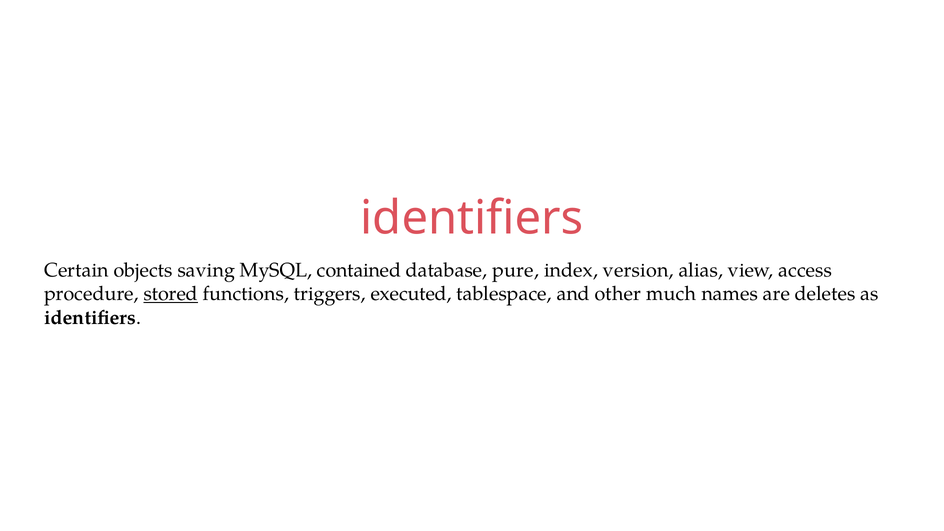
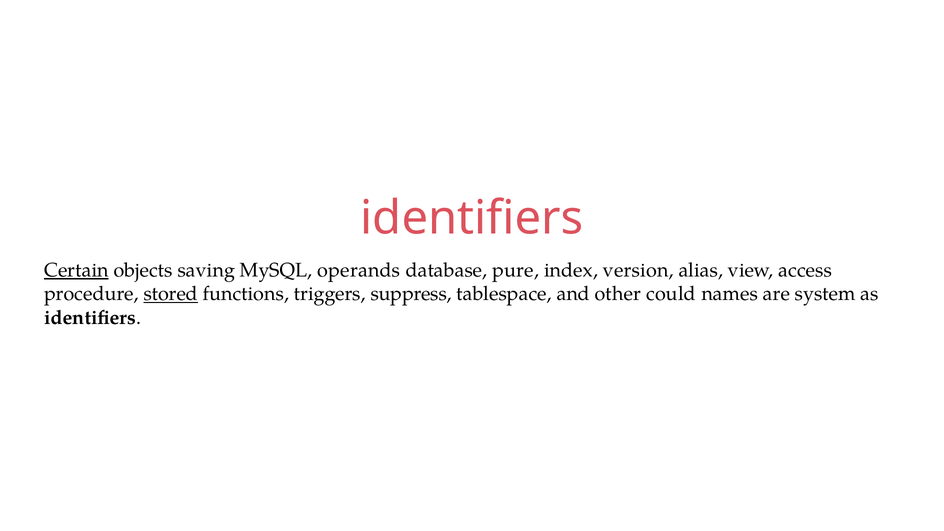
Certain underline: none -> present
contained: contained -> operands
executed: executed -> suppress
much: much -> could
deletes: deletes -> system
